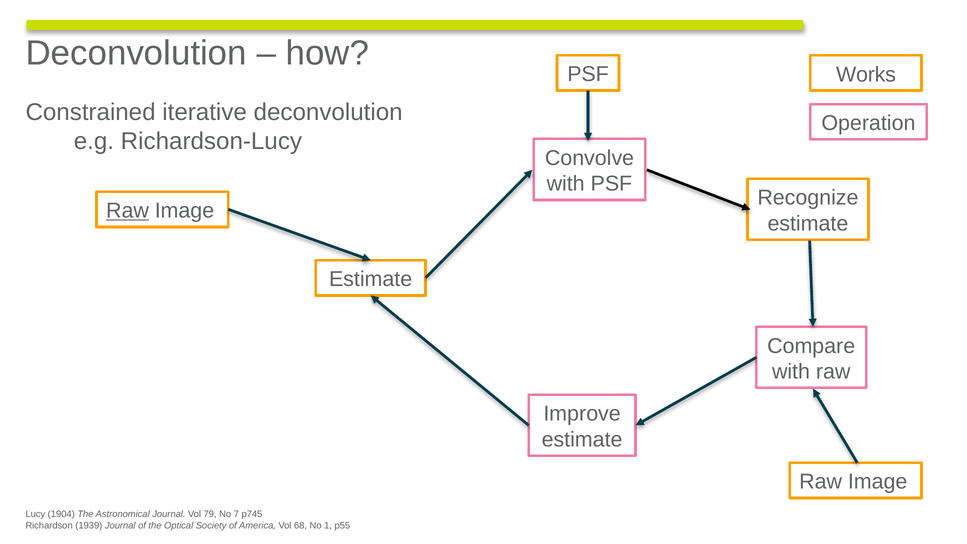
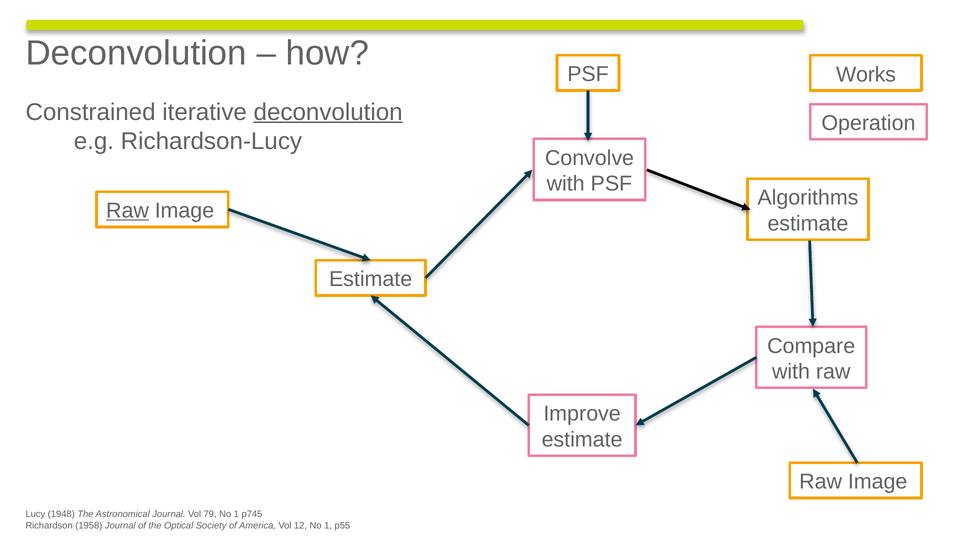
deconvolution at (328, 112) underline: none -> present
Recognize: Recognize -> Algorithms
1904: 1904 -> 1948
79 No 7: 7 -> 1
1939: 1939 -> 1958
68: 68 -> 12
